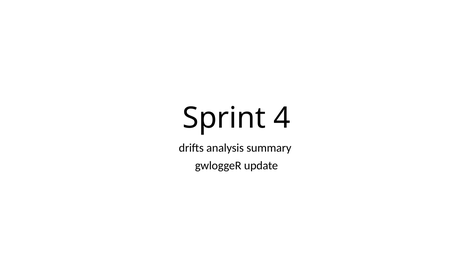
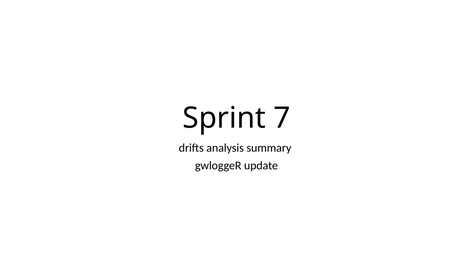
4: 4 -> 7
